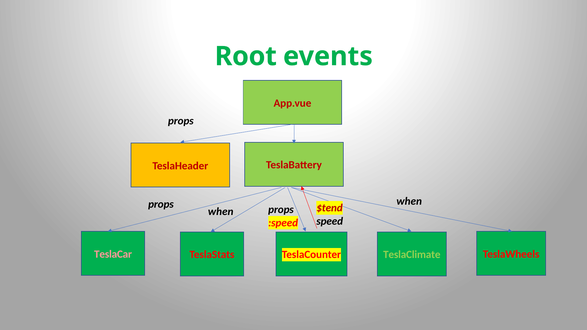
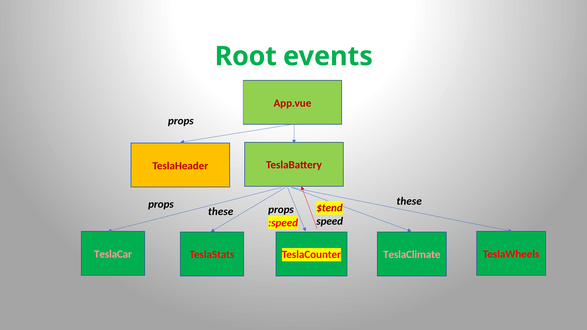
when at (409, 201): when -> these
when at (221, 212): when -> these
TeslaClimate colour: light green -> pink
